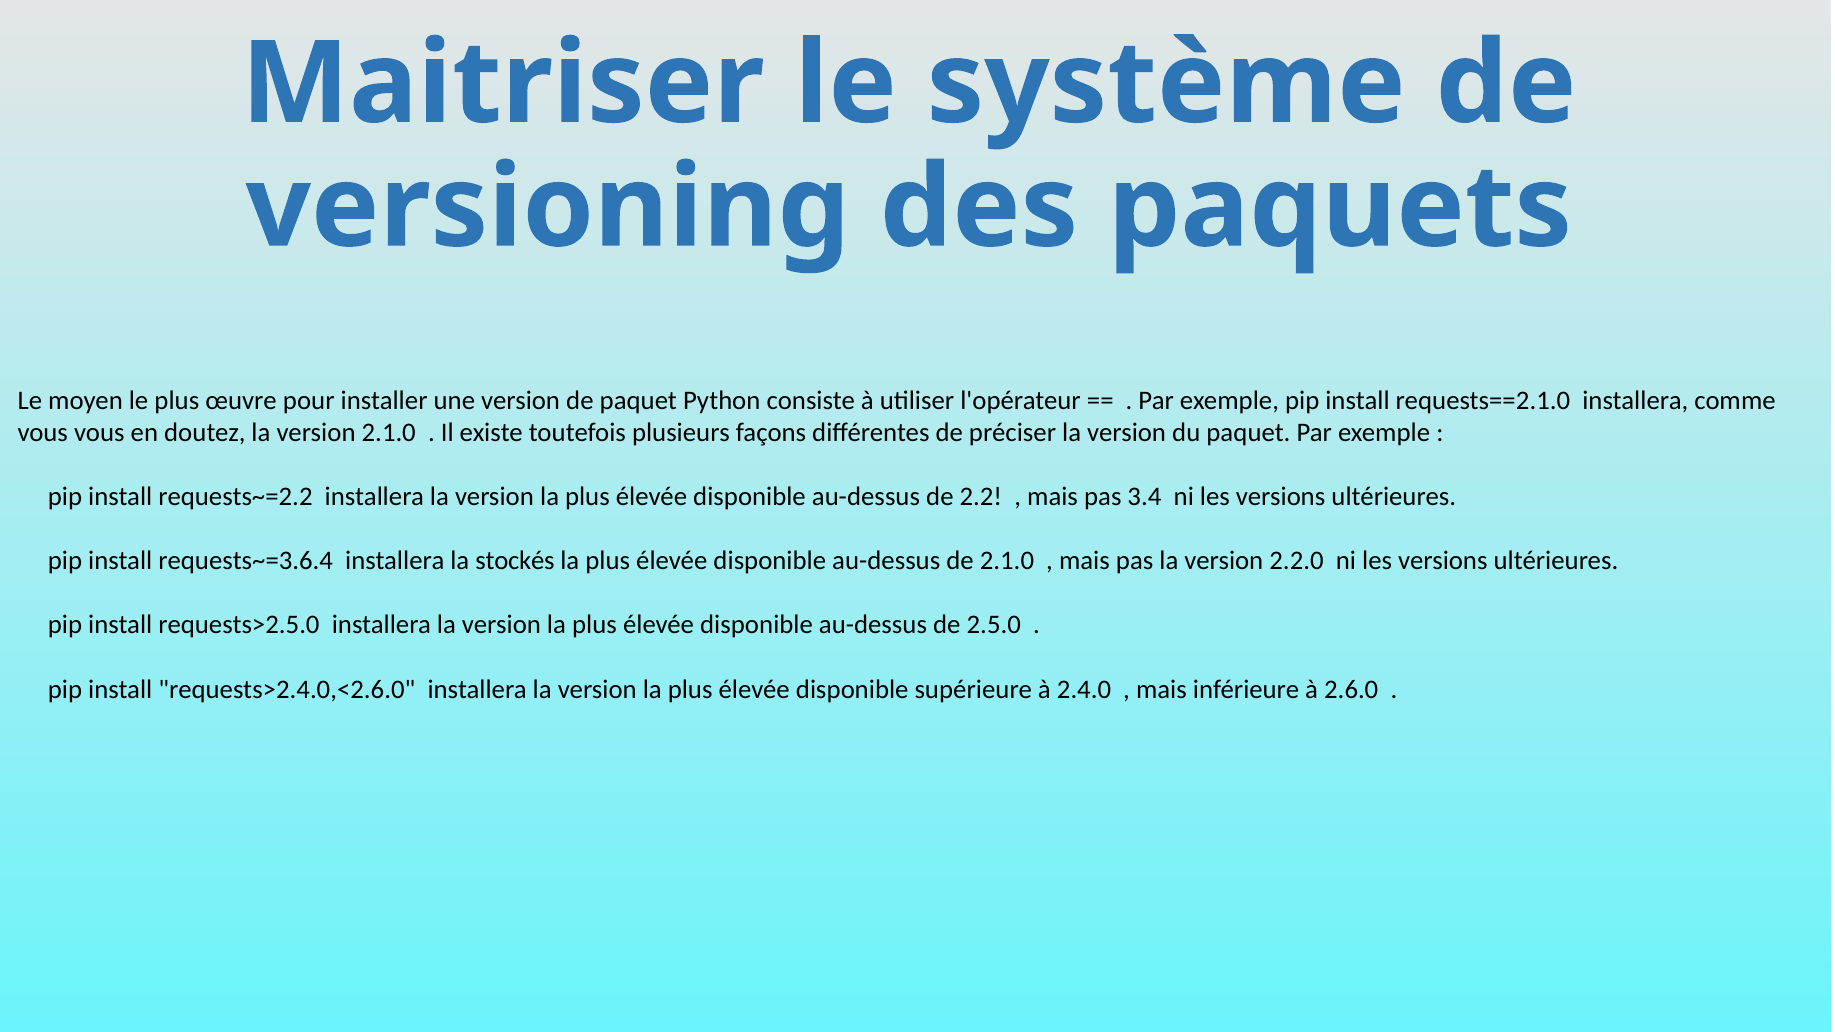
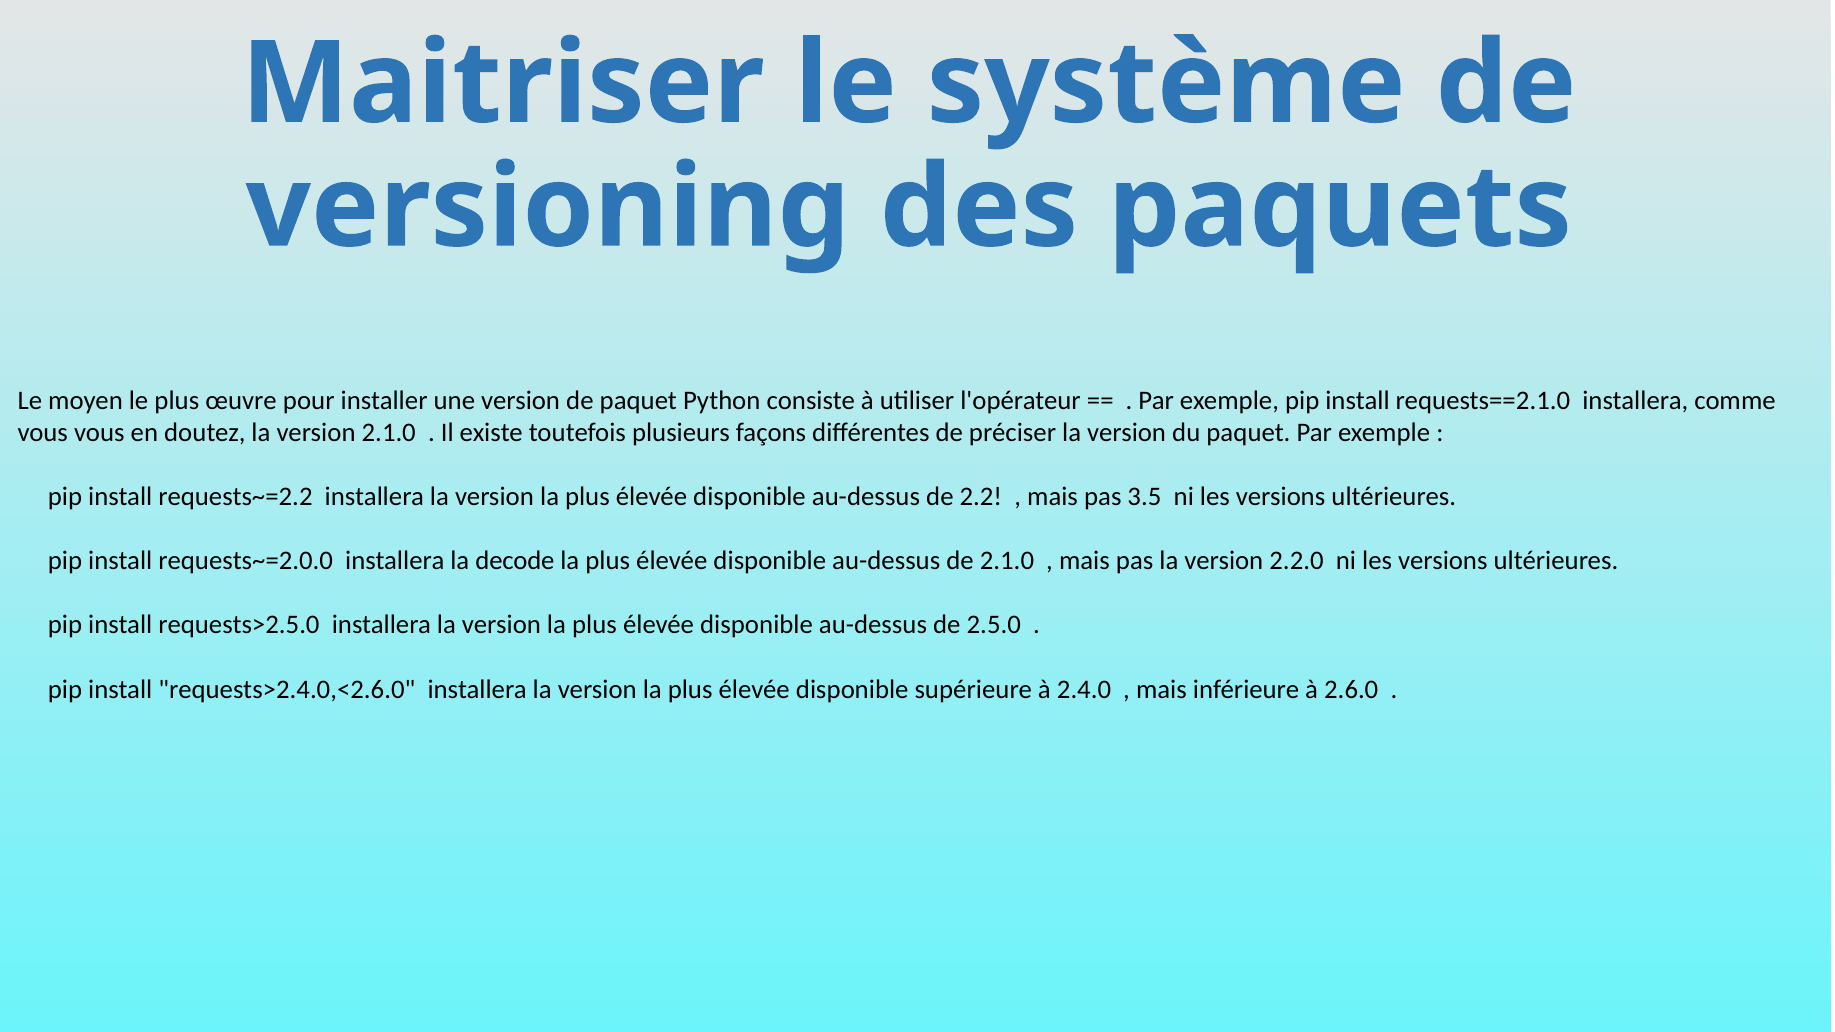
3.4: 3.4 -> 3.5
requests~=3.6.4: requests~=3.6.4 -> requests~=2.0.0
stockés: stockés -> decode
